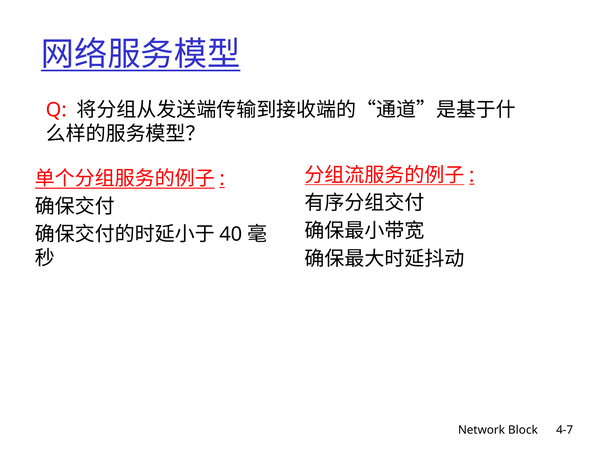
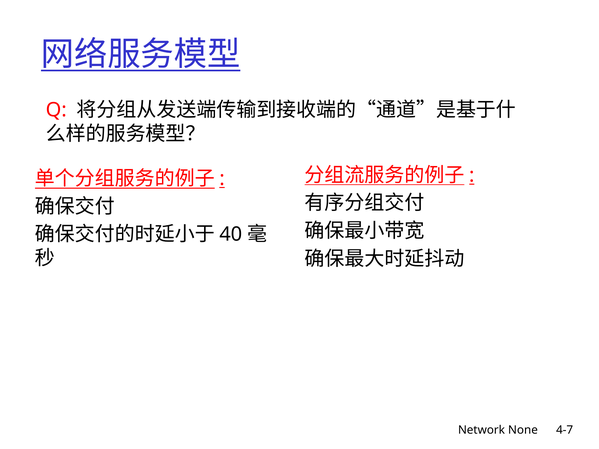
Block: Block -> None
